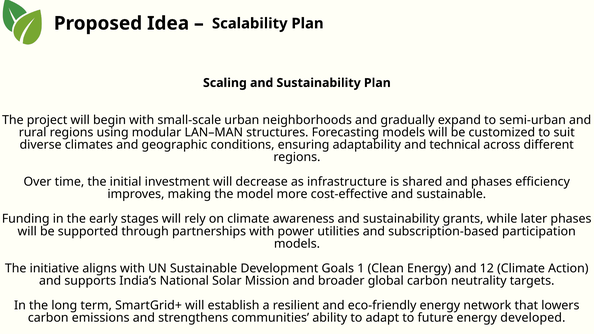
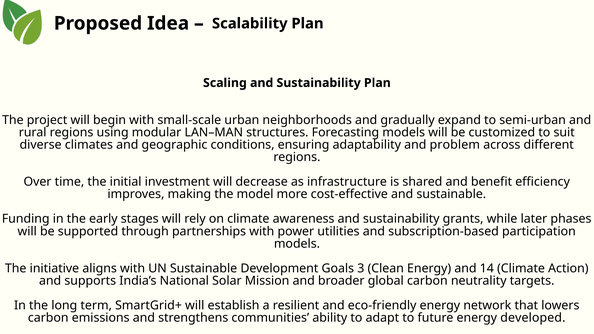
technical: technical -> problem
and phases: phases -> benefit
1: 1 -> 3
12: 12 -> 14
